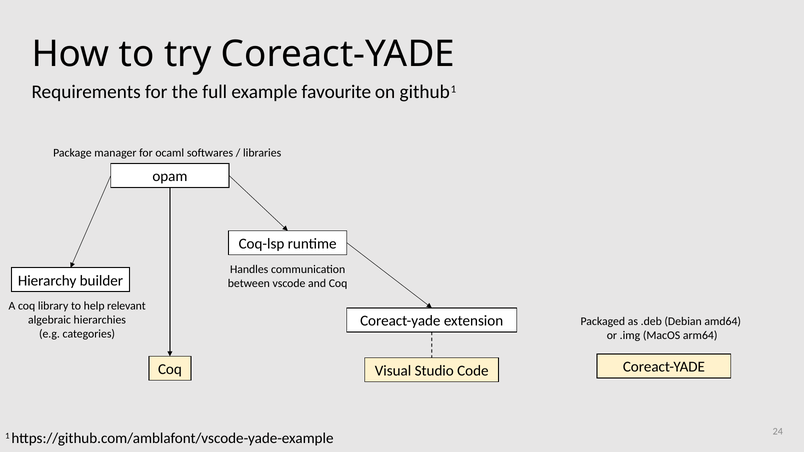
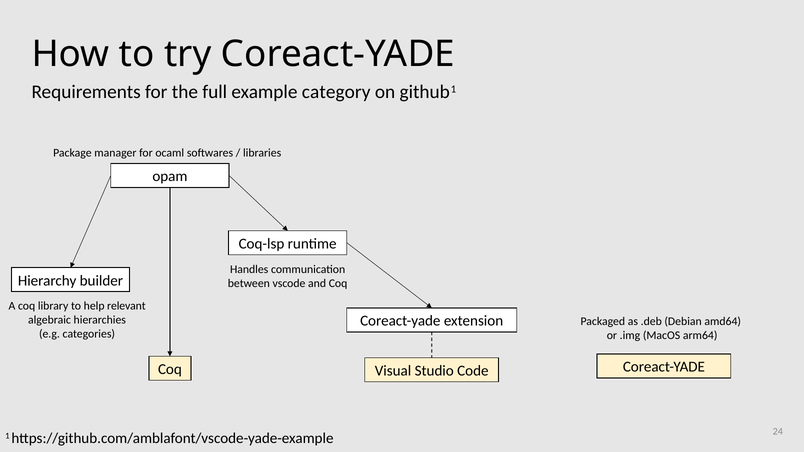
favourite: favourite -> category
